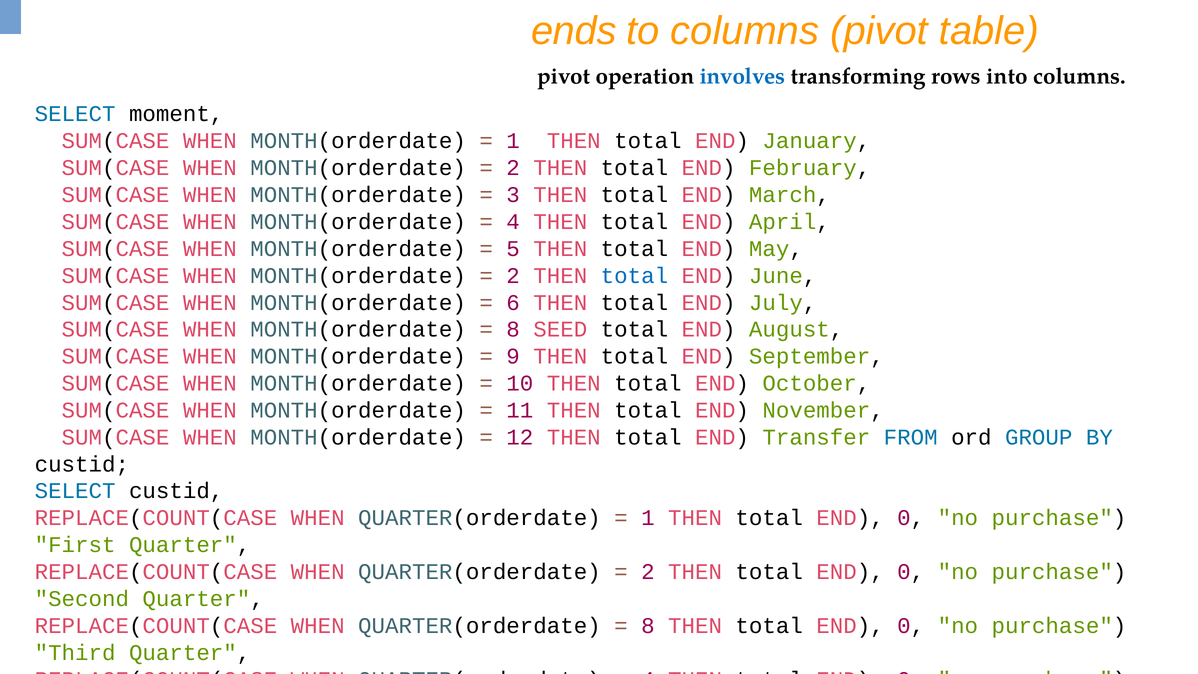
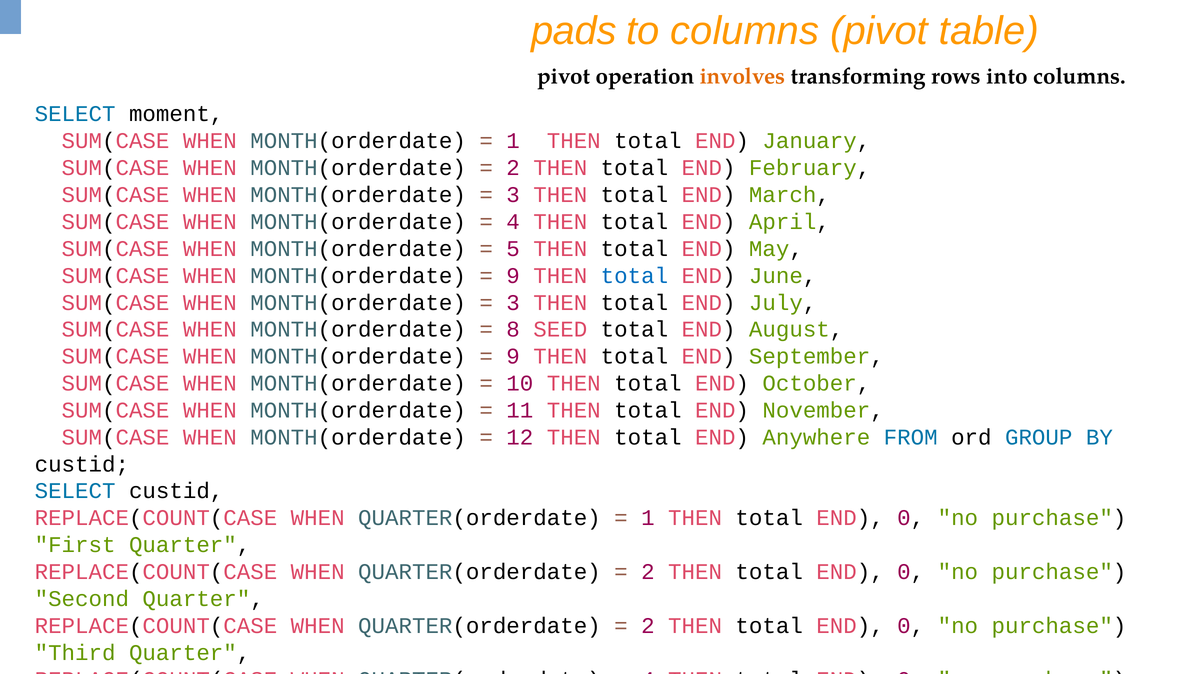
ends: ends -> pads
involves colour: blue -> orange
2 at (513, 276): 2 -> 9
6 at (513, 303): 6 -> 3
Transfer: Transfer -> Anywhere
8 at (648, 626): 8 -> 2
